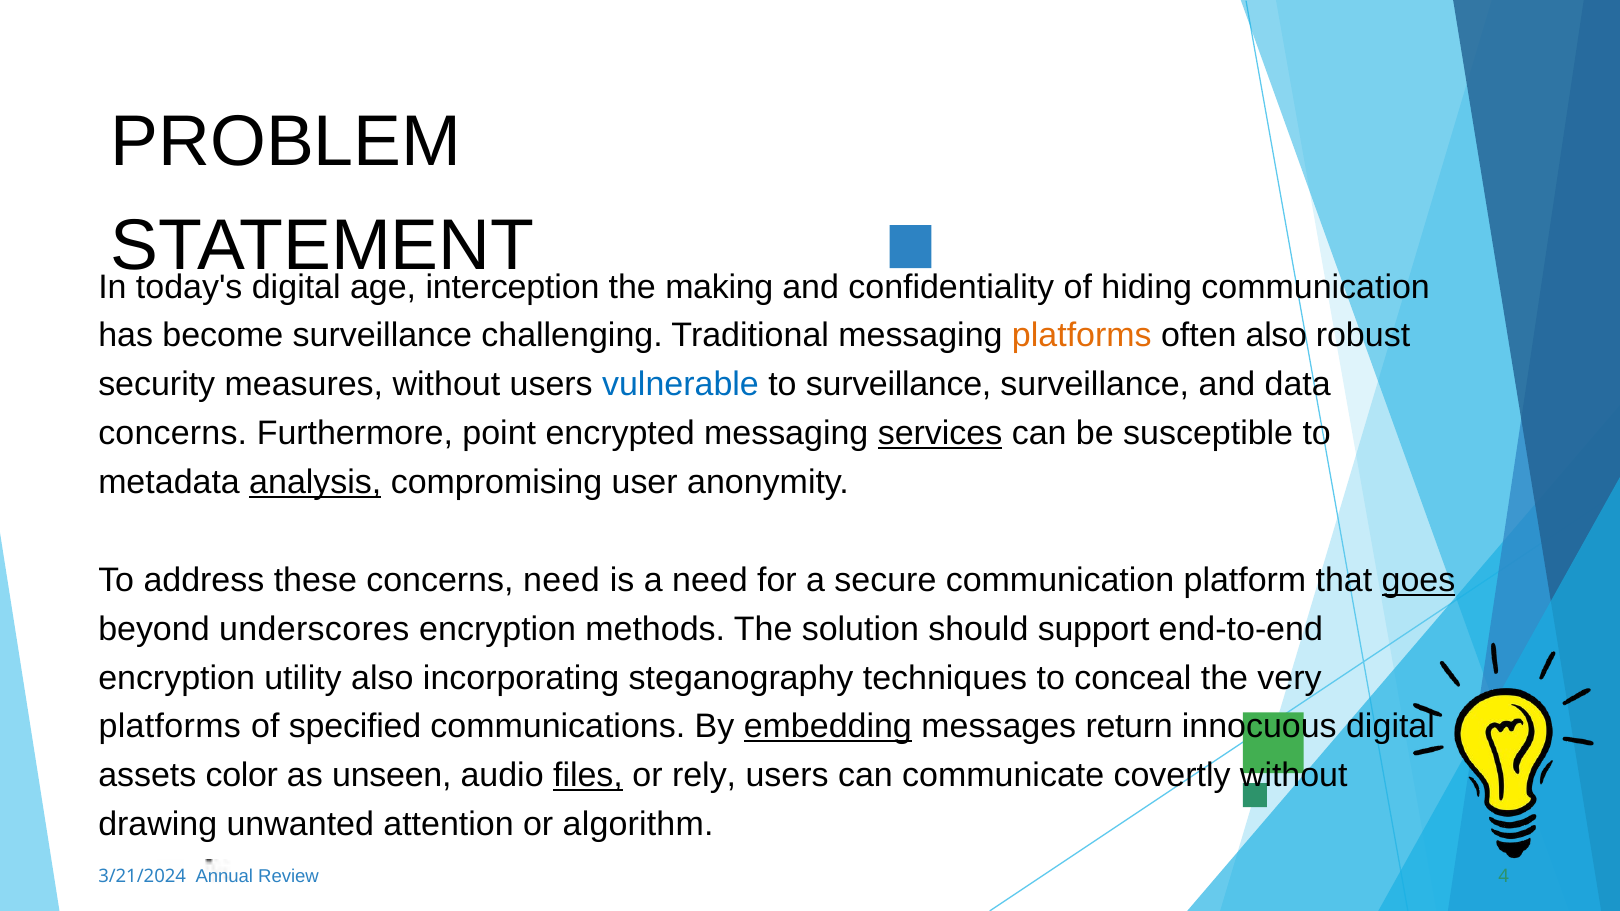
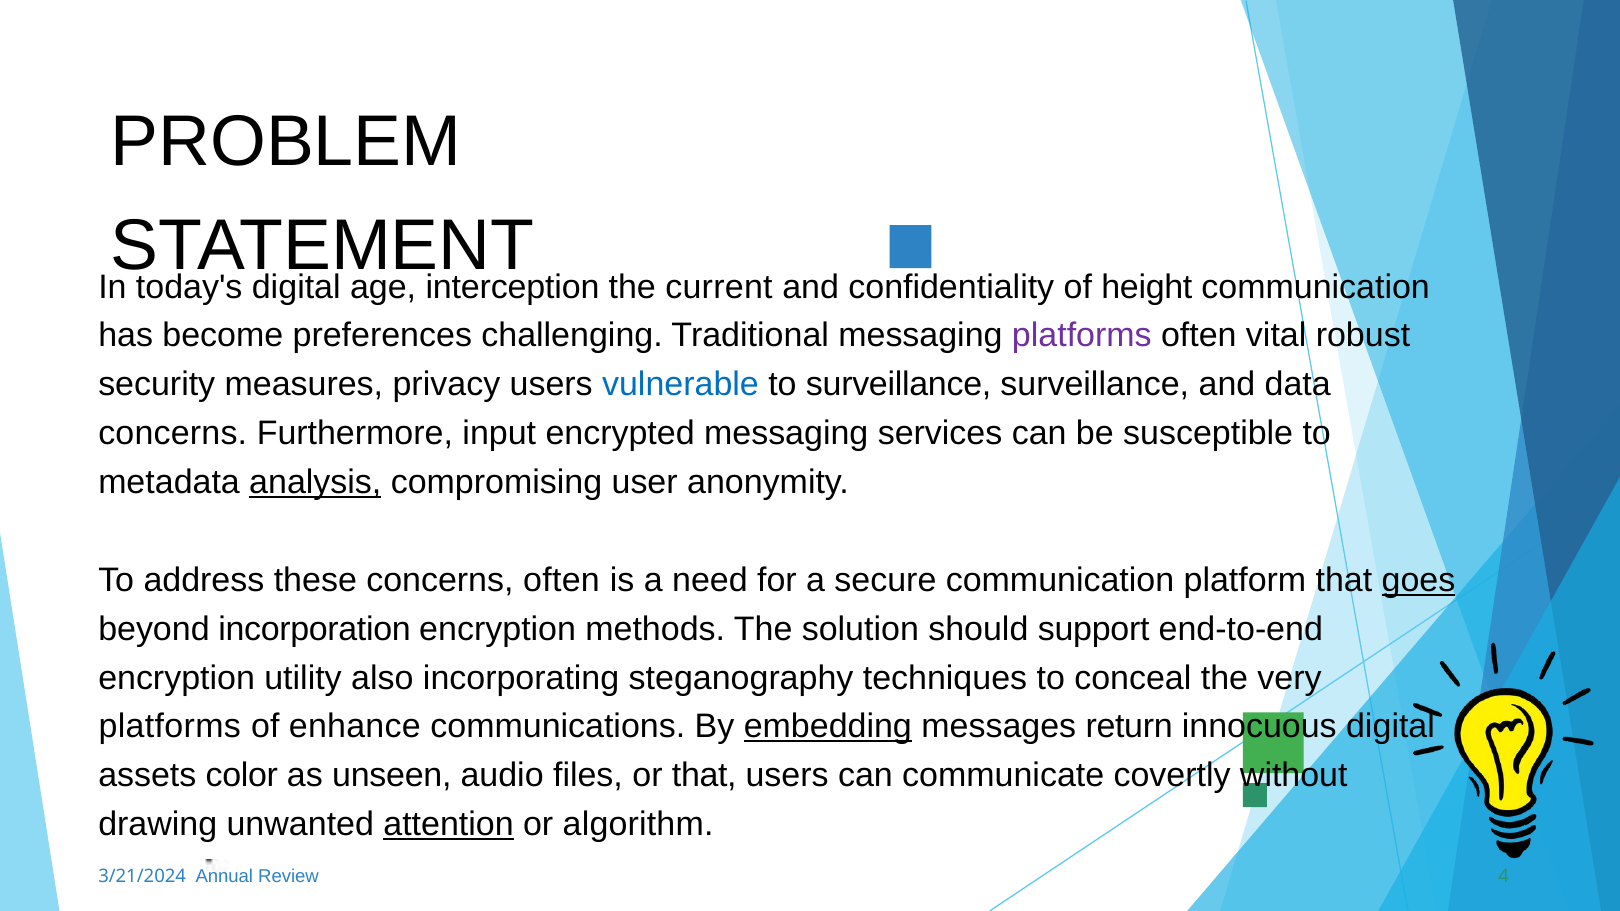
making: making -> current
hiding: hiding -> height
become surveillance: surveillance -> preferences
platforms at (1082, 336) colour: orange -> purple
often also: also -> vital
measures without: without -> privacy
point: point -> input
services underline: present -> none
concerns need: need -> often
underscores: underscores -> incorporation
specified: specified -> enhance
files underline: present -> none
or rely: rely -> that
attention underline: none -> present
